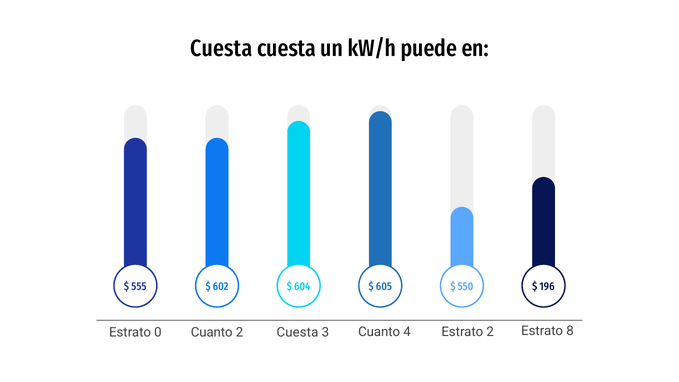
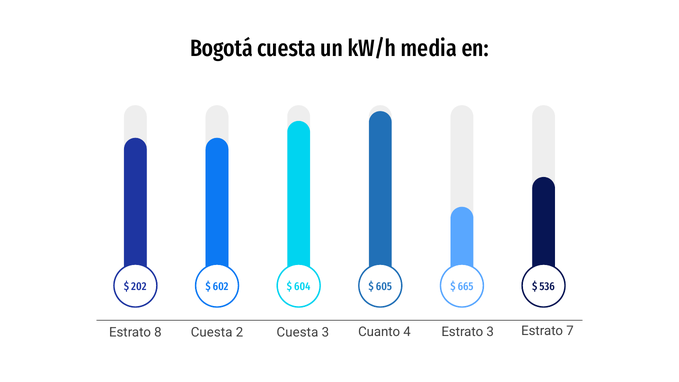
Cuesta at (221, 49): Cuesta -> Bogotá
puede: puede -> media
555: 555 -> 202
550: 550 -> 665
196: 196 -> 536
8: 8 -> 7
Estrato 2: 2 -> 3
0: 0 -> 8
Cuanto at (212, 332): Cuanto -> Cuesta
